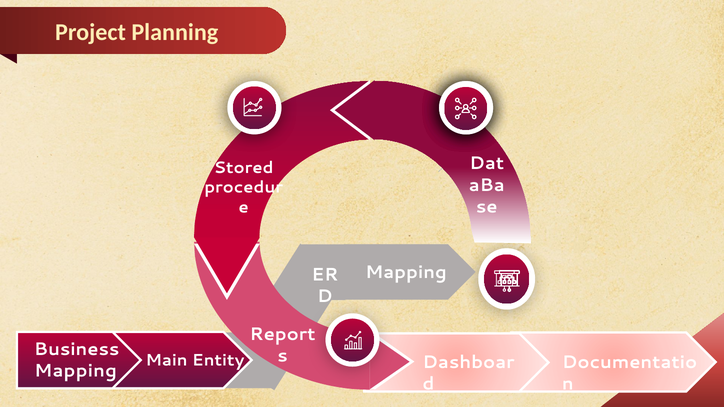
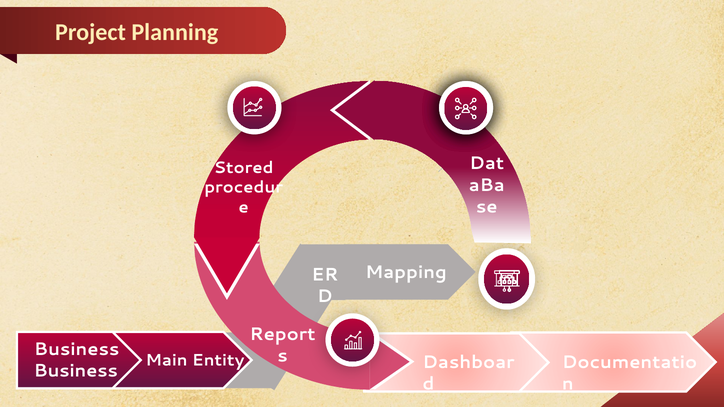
Mapping at (76, 371): Mapping -> Business
